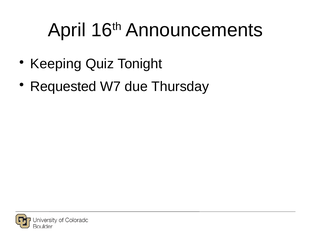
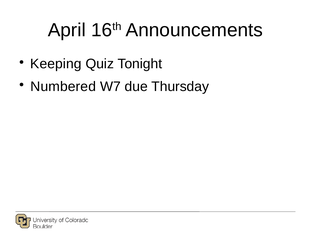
Requested: Requested -> Numbered
